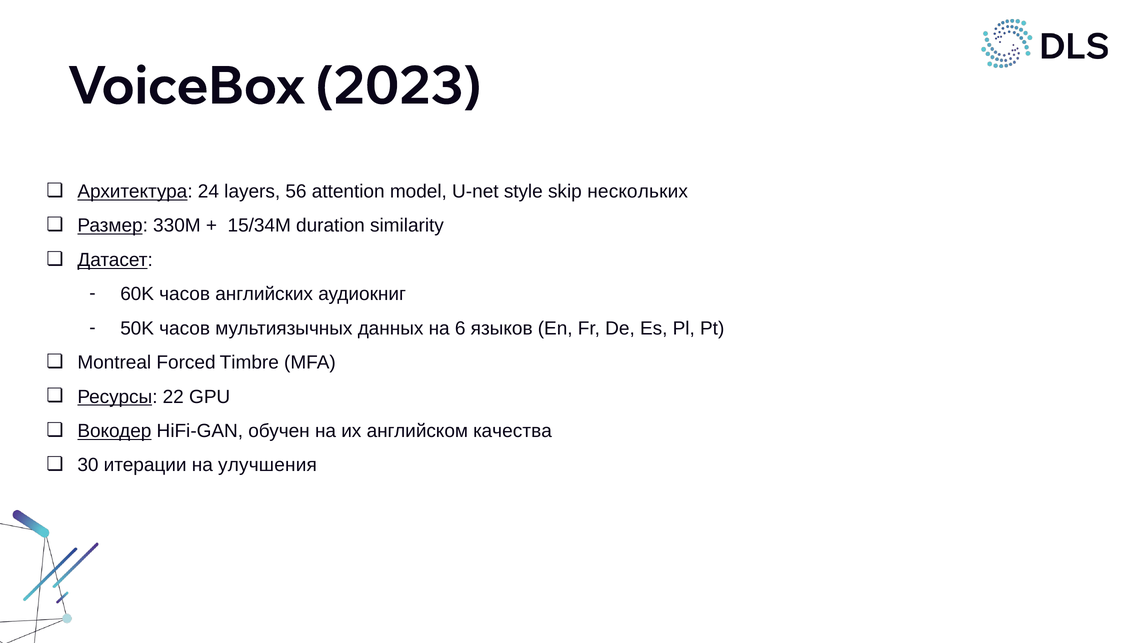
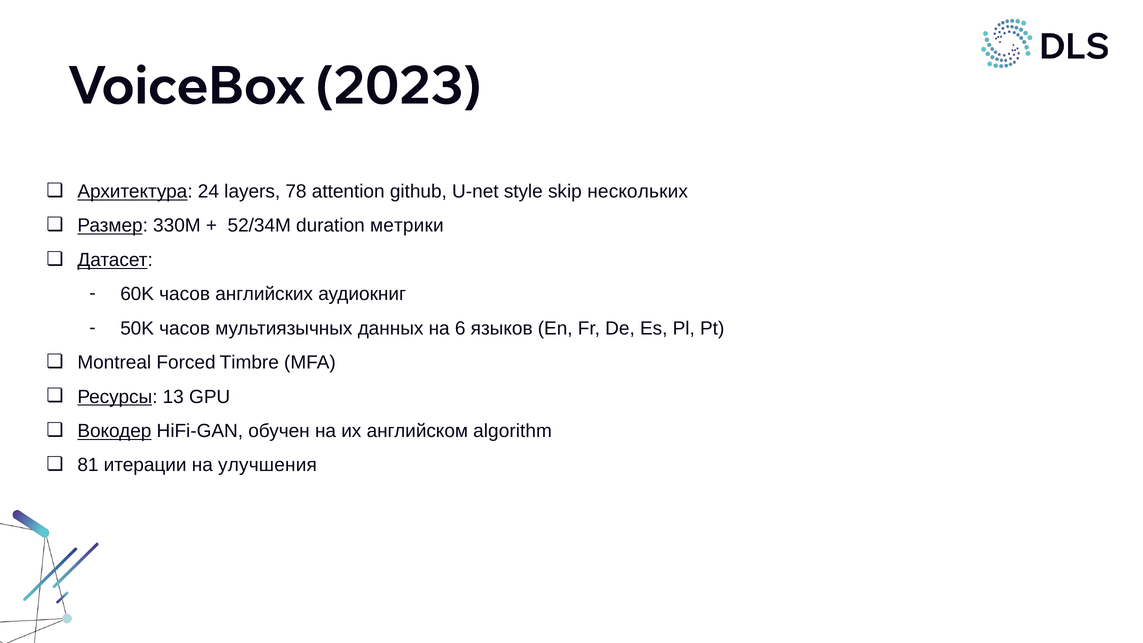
56: 56 -> 78
model: model -> github
15/34M: 15/34M -> 52/34M
similarity: similarity -> метрики
22: 22 -> 13
качества: качества -> algorithm
30: 30 -> 81
